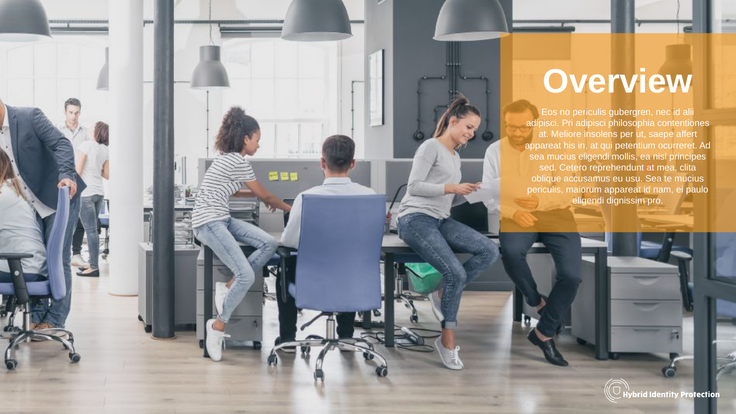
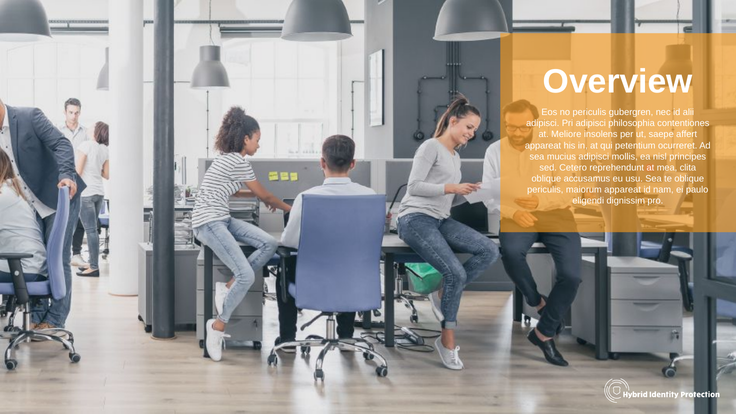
mucius eligendi: eligendi -> adipisci
te mucius: mucius -> oblique
